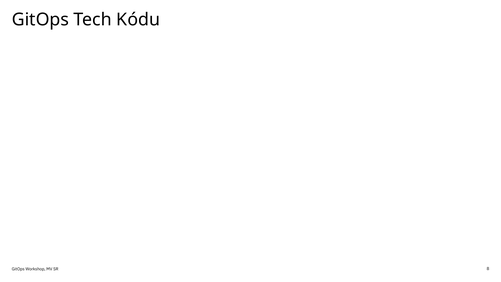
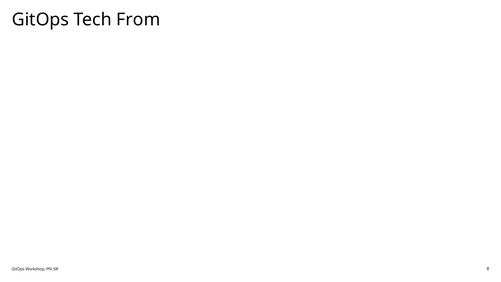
Kódu: Kódu -> From
